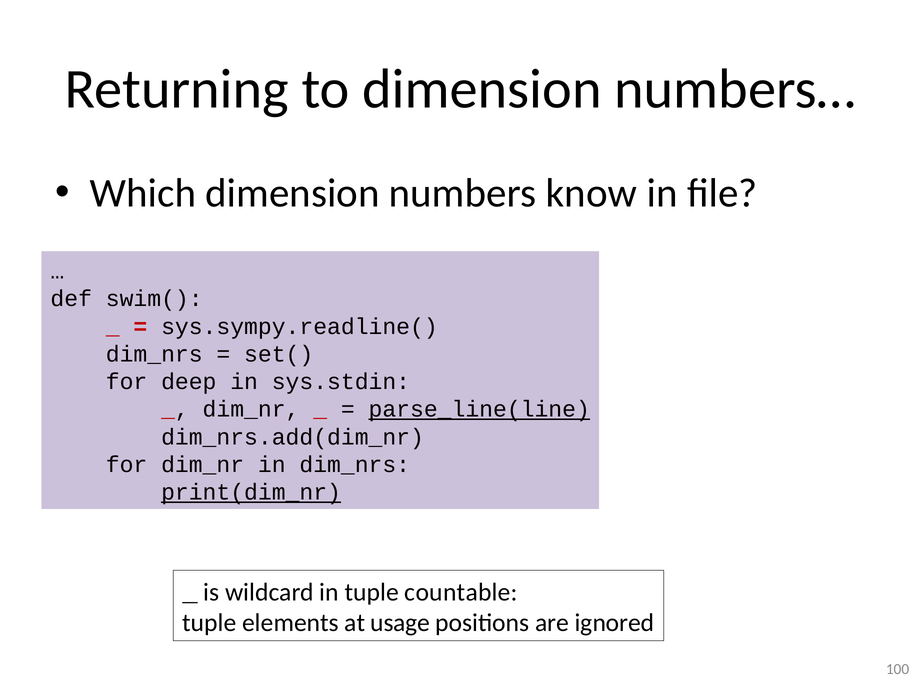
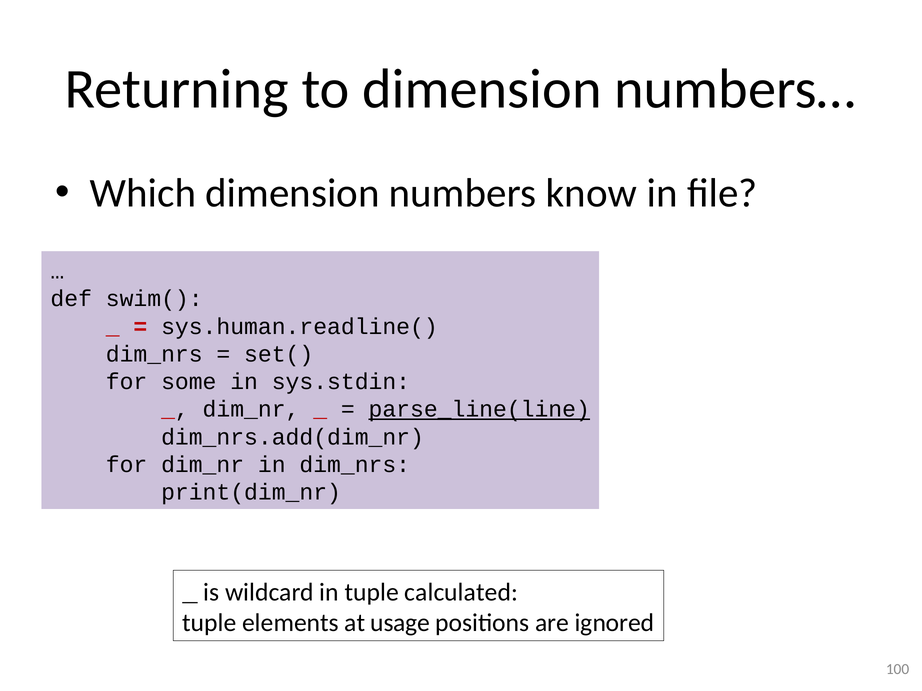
sys.sympy.readline(: sys.sympy.readline( -> sys.human.readline(
deep: deep -> some
print(dim_nr underline: present -> none
countable: countable -> calculated
